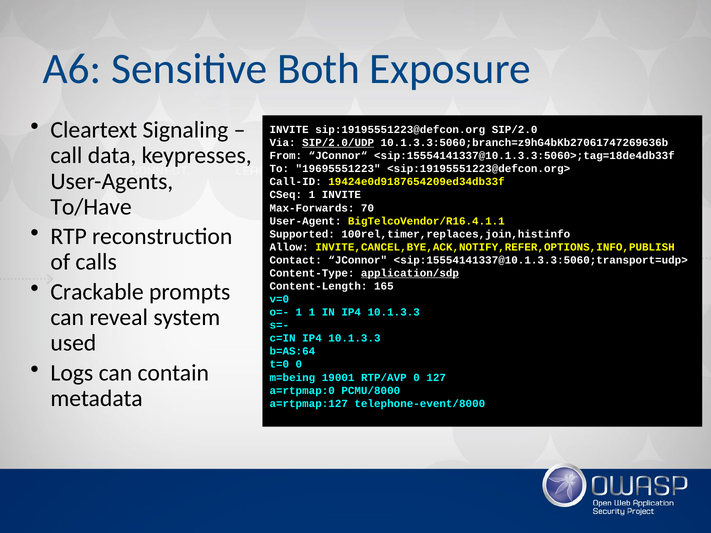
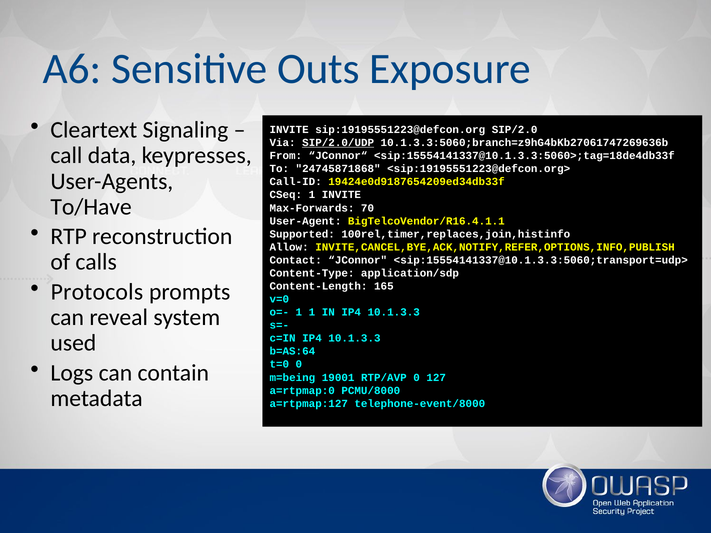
Both: Both -> Outs
19695551223: 19695551223 -> 24745871868
application/sdp underline: present -> none
Crackable: Crackable -> Protocols
